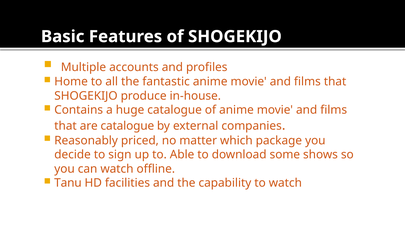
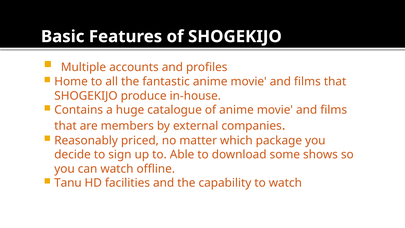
are catalogue: catalogue -> members
